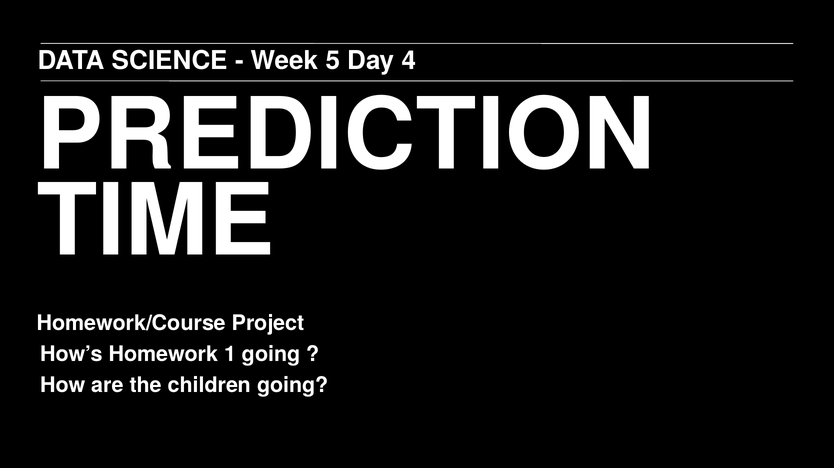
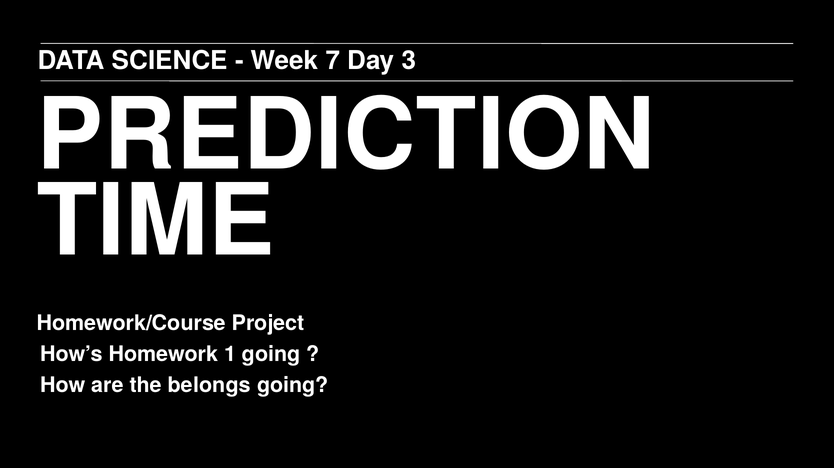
5: 5 -> 7
4: 4 -> 3
children: children -> belongs
